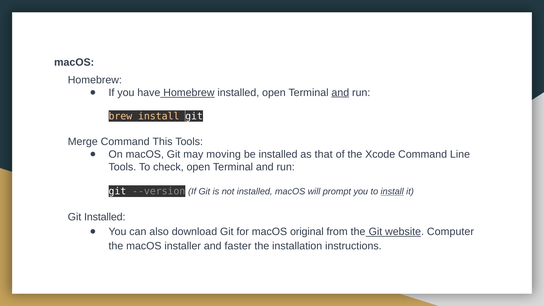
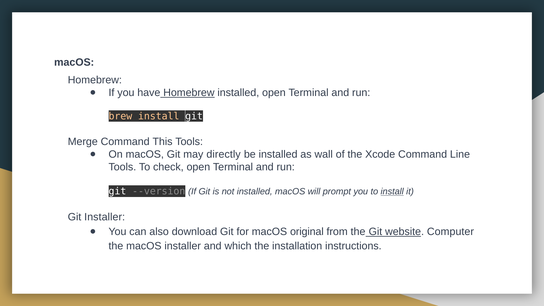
and at (340, 93) underline: present -> none
moving: moving -> directly
that: that -> wall
Git Installed: Installed -> Installer
faster: faster -> which
